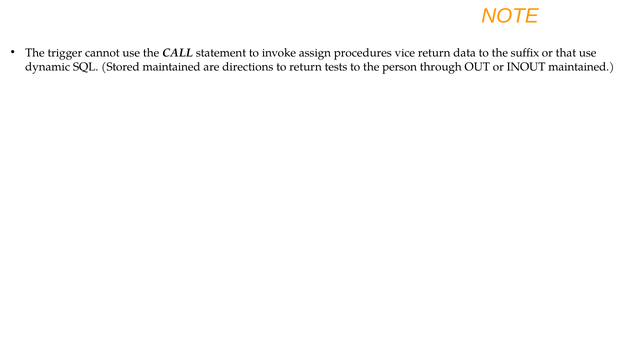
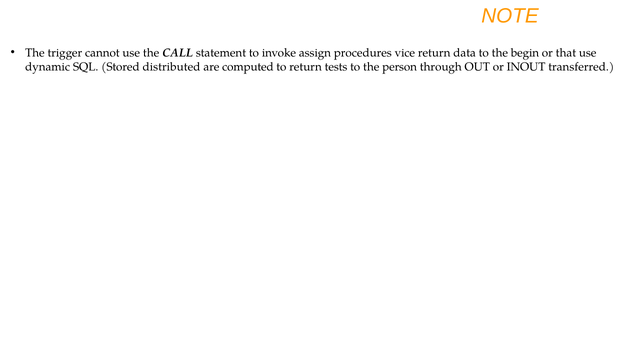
suffix: suffix -> begin
Stored maintained: maintained -> distributed
directions: directions -> computed
INOUT maintained: maintained -> transferred
